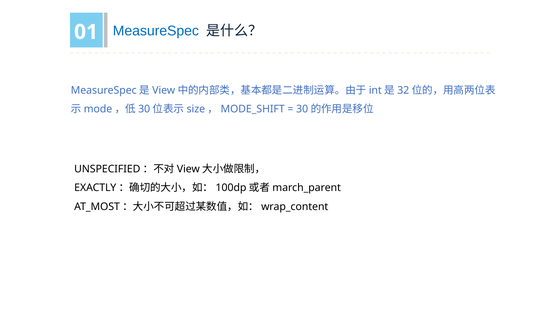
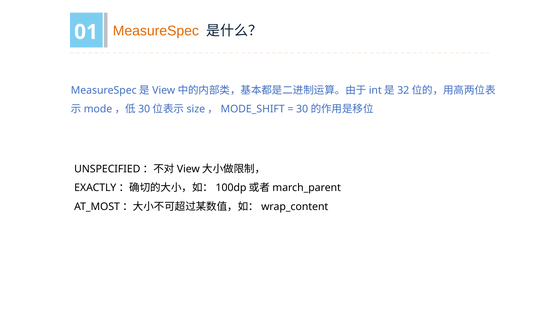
MeasureSpec colour: blue -> orange
